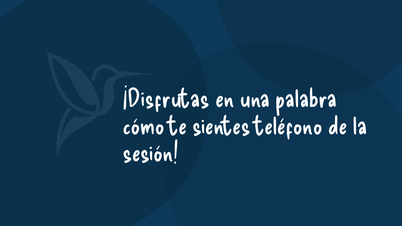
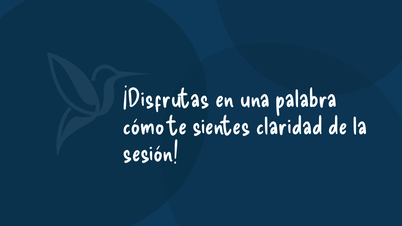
teléfono: teléfono -> claridad
